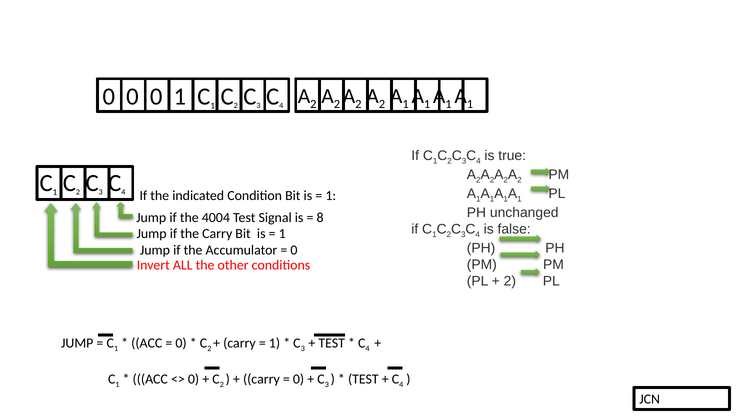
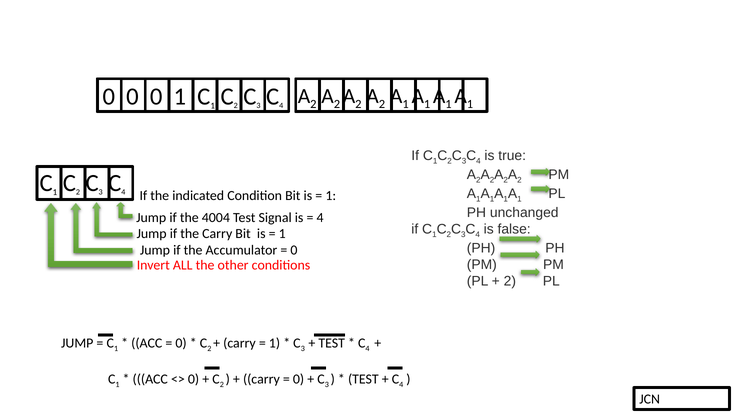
8 at (320, 218): 8 -> 4
